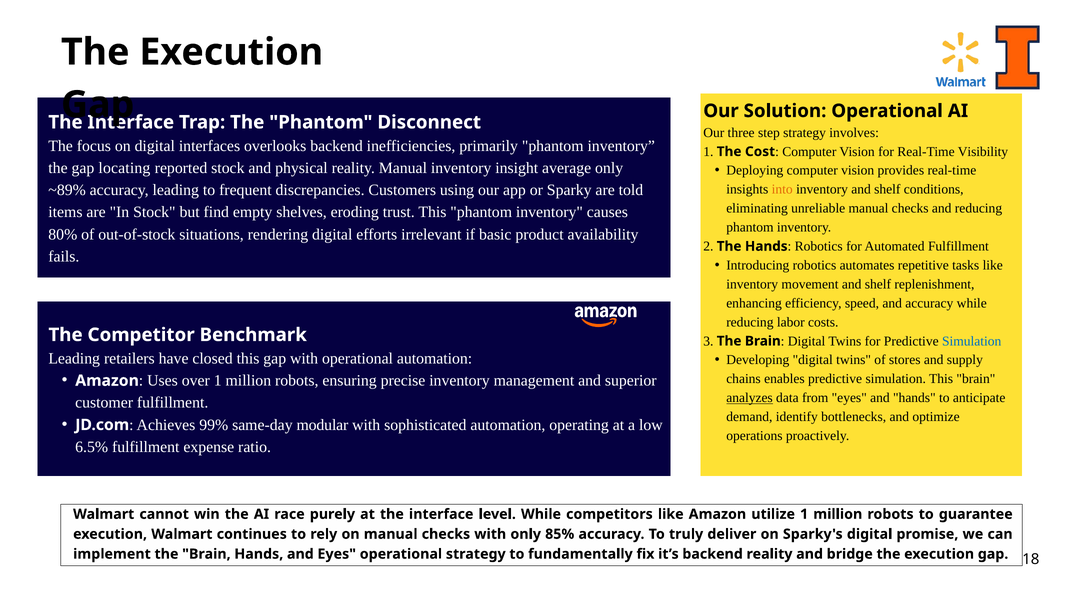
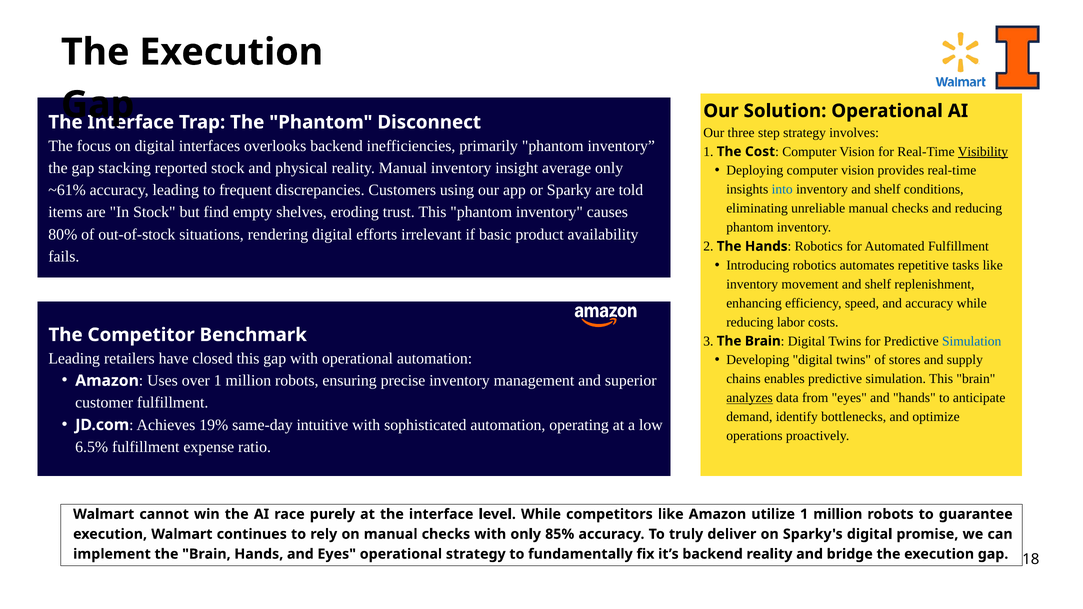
Visibility underline: none -> present
locating: locating -> stacking
~89%: ~89% -> ~61%
into colour: orange -> blue
99%: 99% -> 19%
modular: modular -> intuitive
